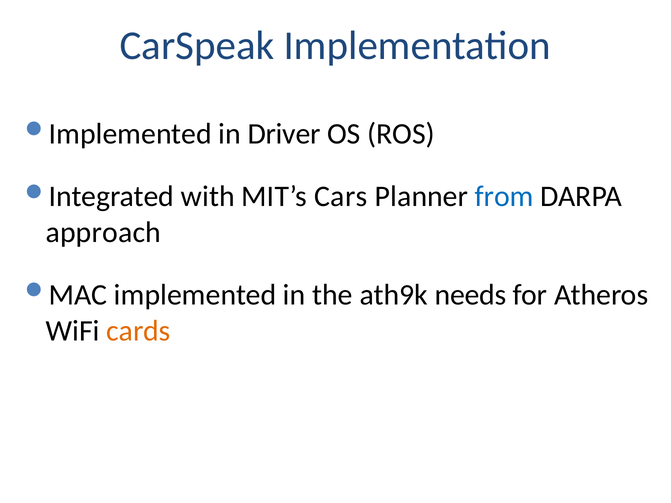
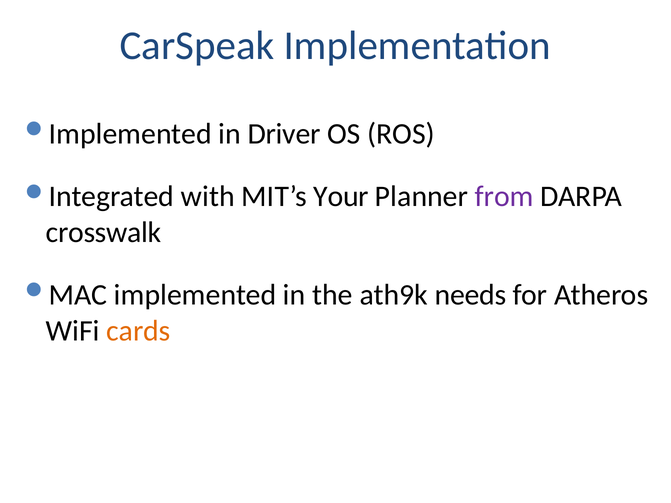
Cars: Cars -> Your
from colour: blue -> purple
approach: approach -> crosswalk
